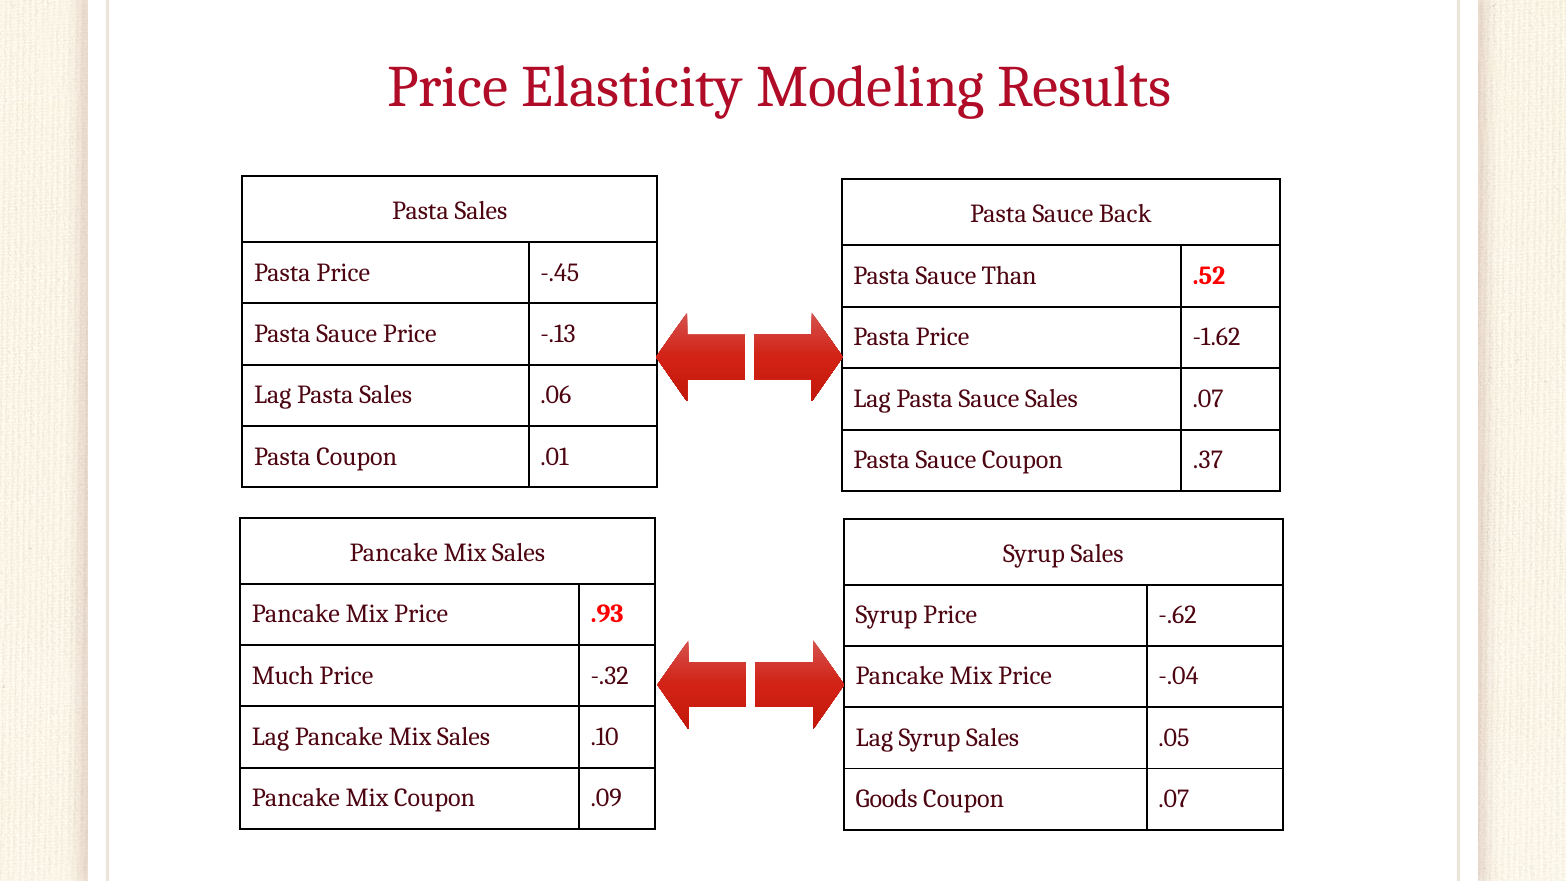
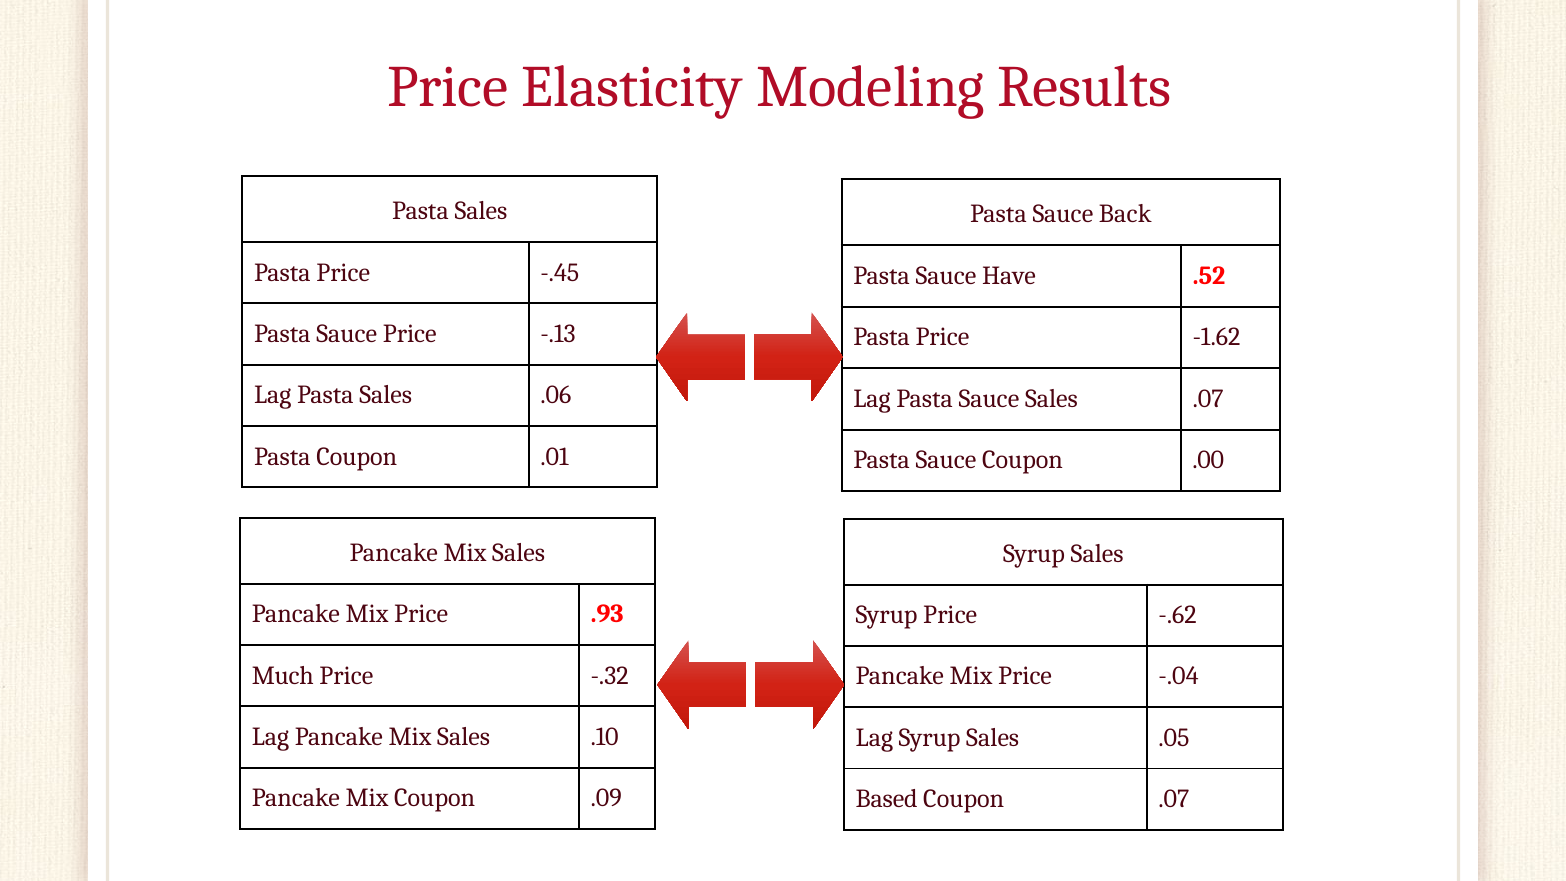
Than: Than -> Have
.37: .37 -> .00
Goods: Goods -> Based
